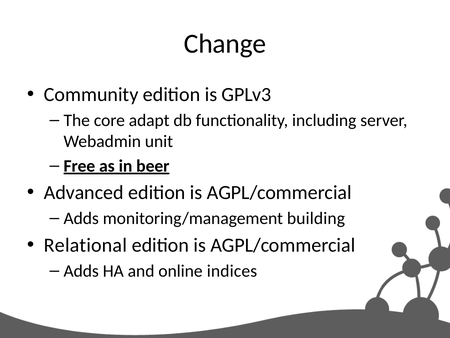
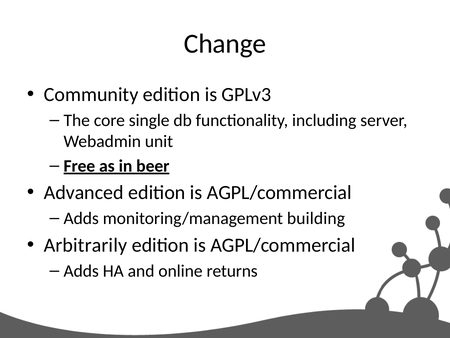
adapt: adapt -> single
Relational: Relational -> Arbitrarily
indices: indices -> returns
